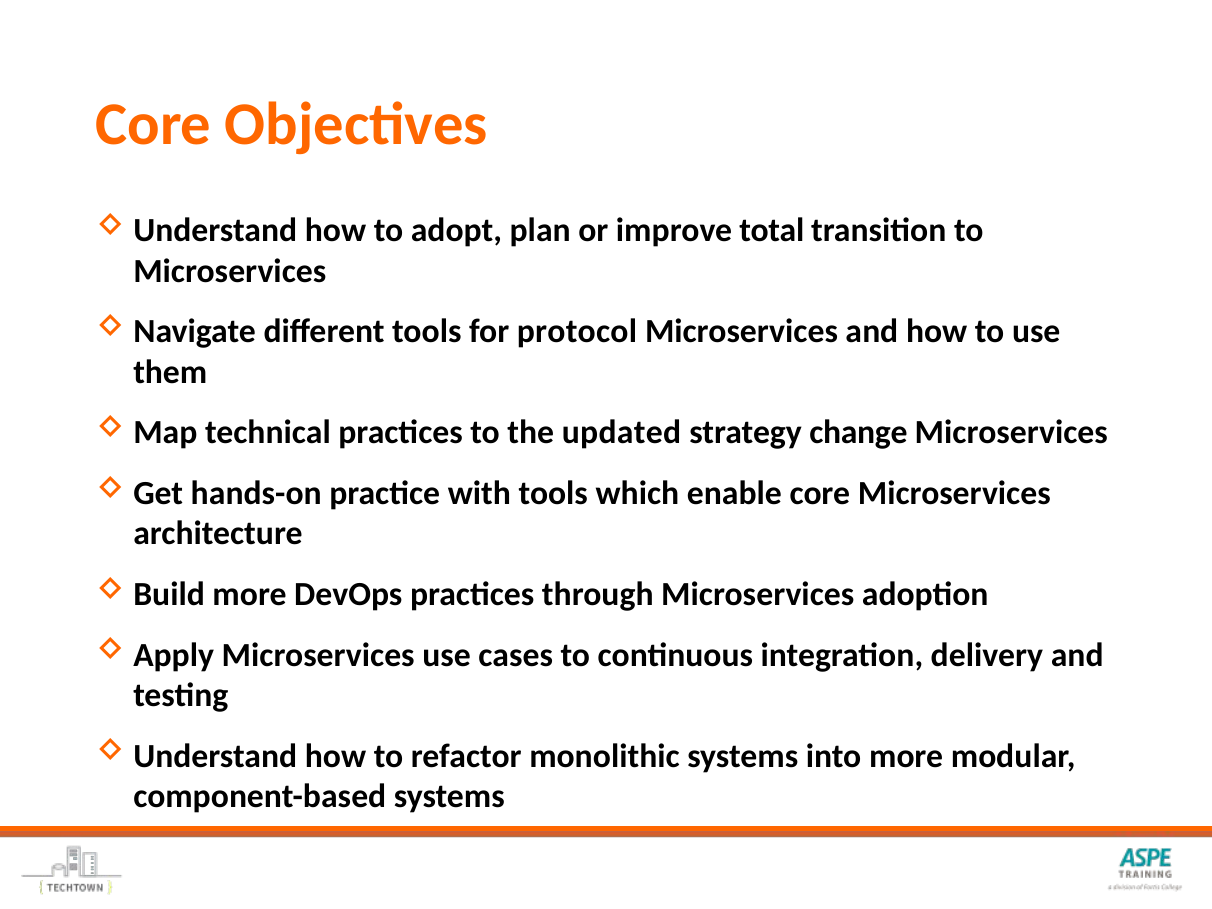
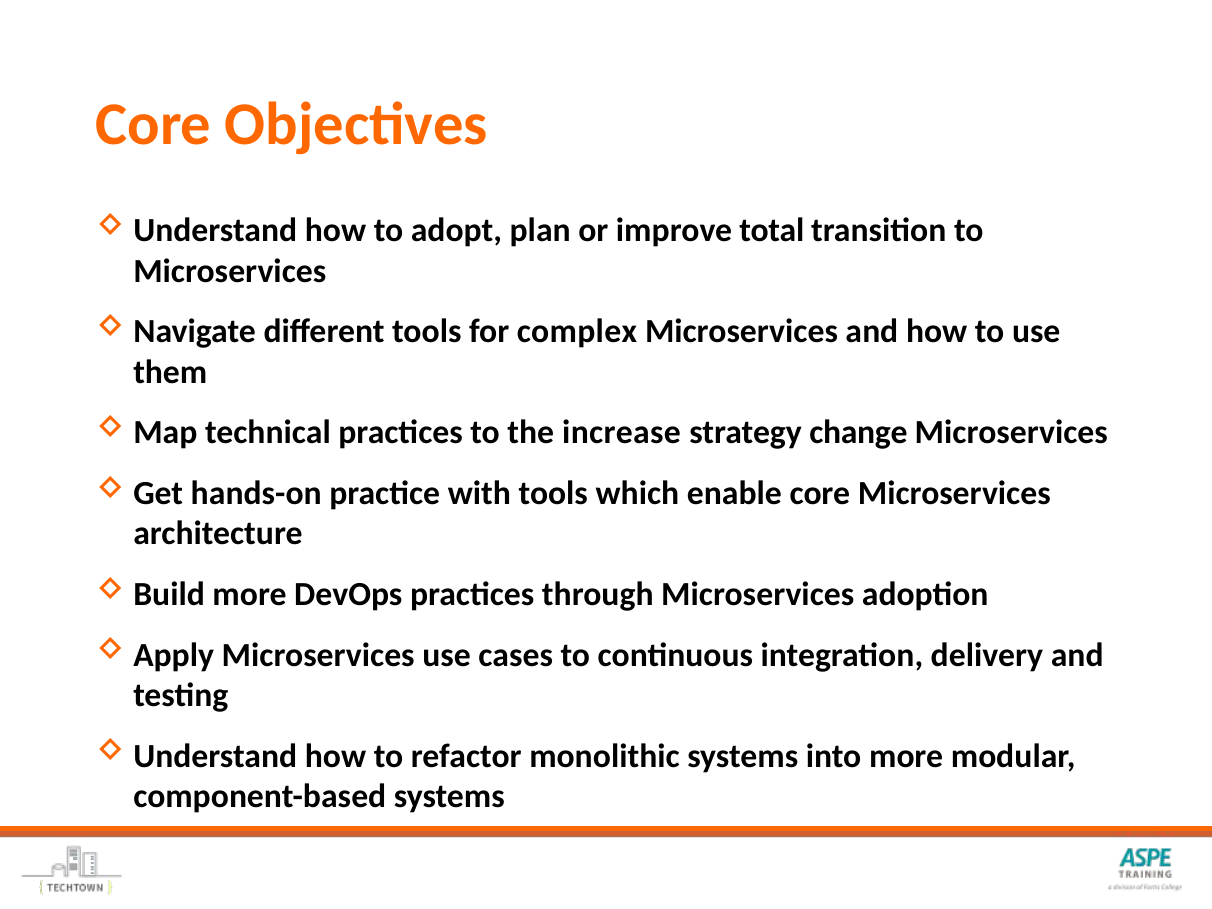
protocol: protocol -> complex
updated: updated -> increase
